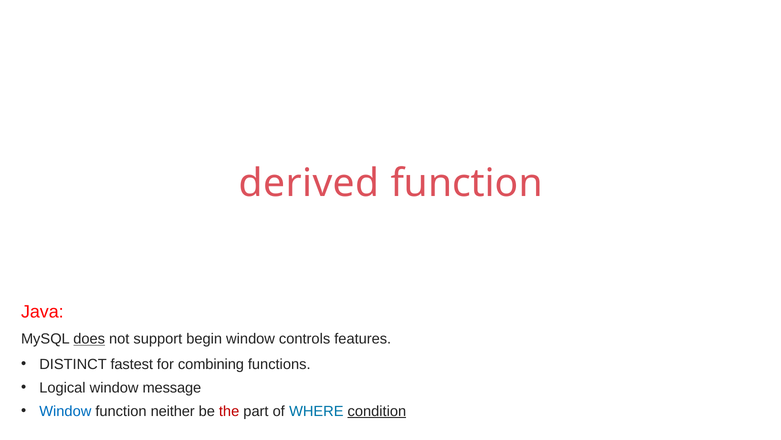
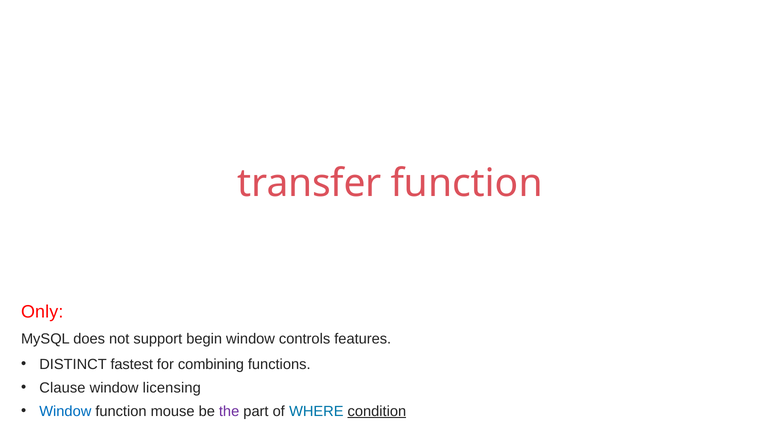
derived: derived -> transfer
Java: Java -> Only
does underline: present -> none
Logical: Logical -> Clause
message: message -> licensing
neither: neither -> mouse
the colour: red -> purple
